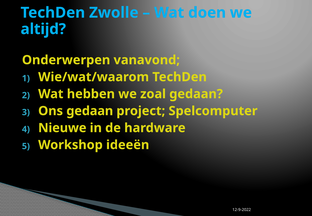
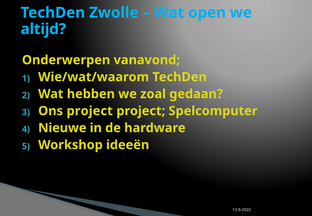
doen: doen -> open
Ons gedaan: gedaan -> project
